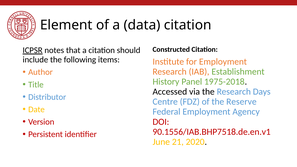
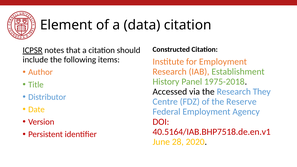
Days: Days -> They
90.1556/IAB.BHP7518.de.en.v1: 90.1556/IAB.BHP7518.de.en.v1 -> 40.5164/IAB.BHP7518.de.en.v1
21: 21 -> 28
